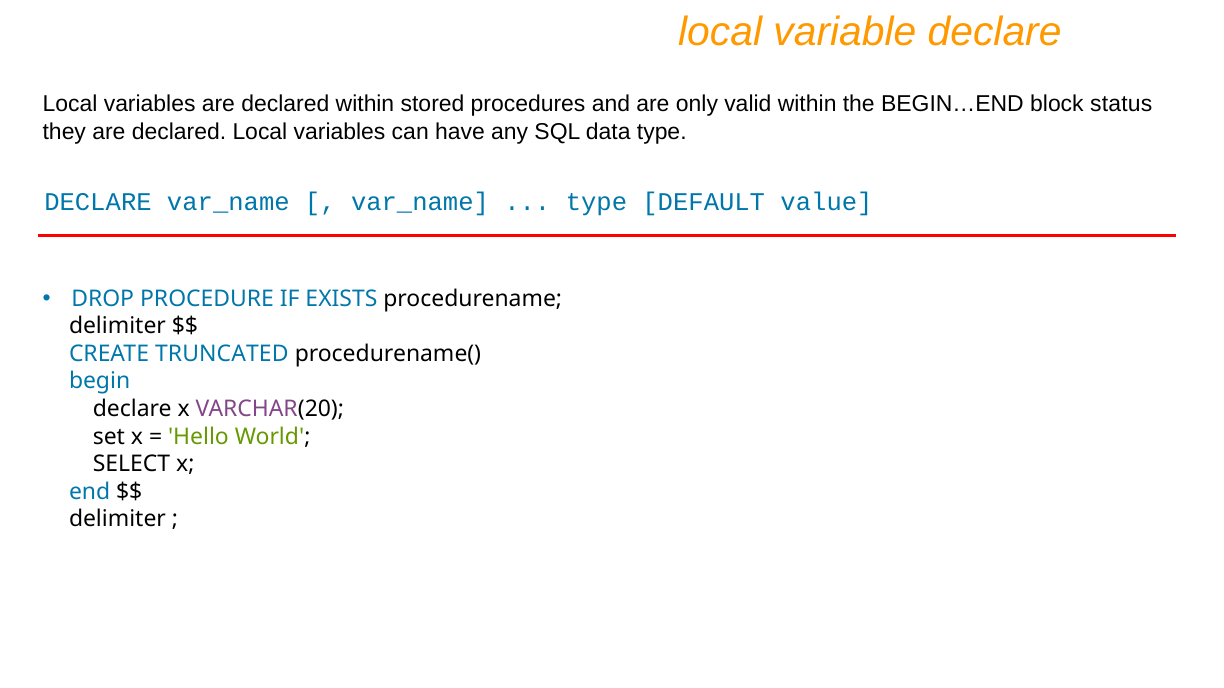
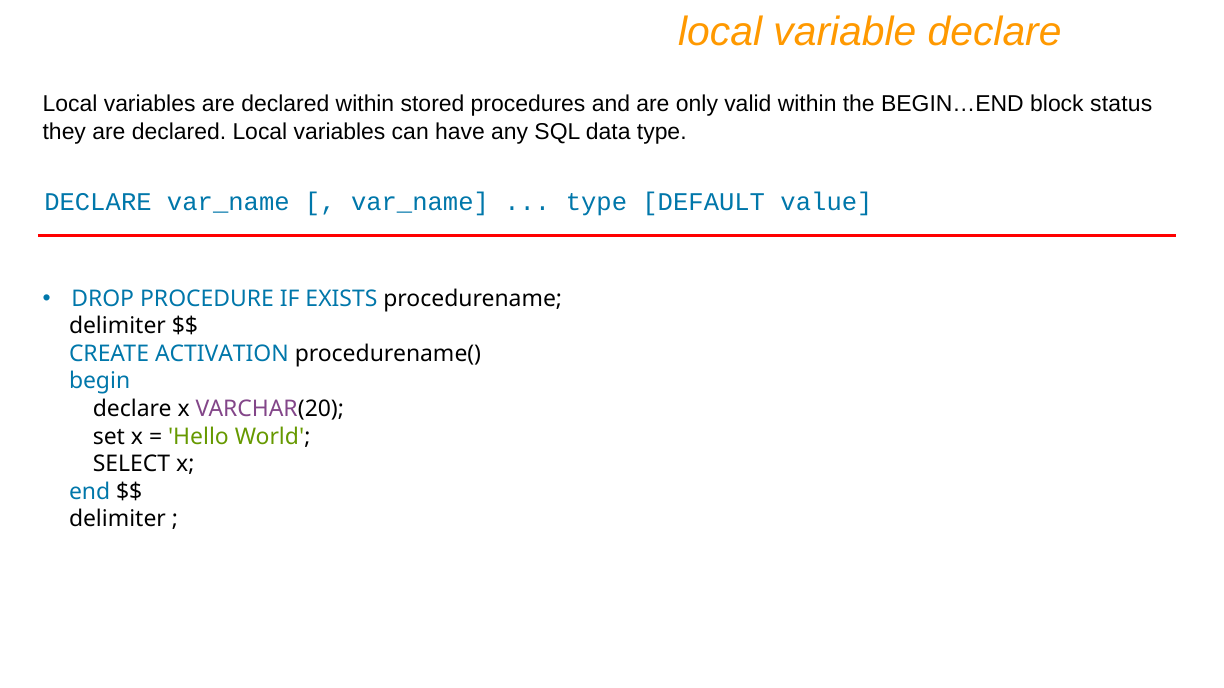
TRUNCATED: TRUNCATED -> ACTIVATION
